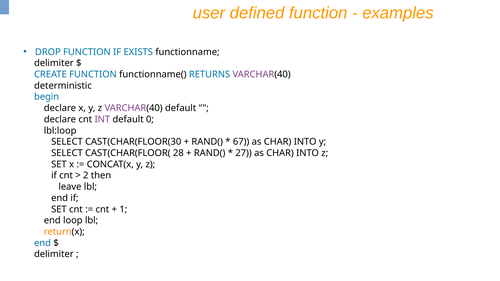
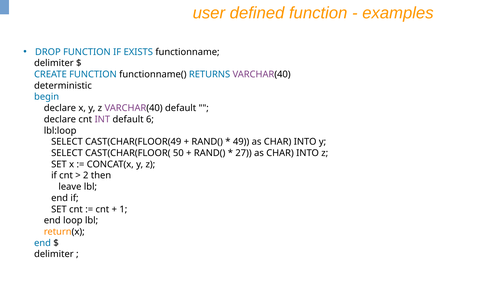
0: 0 -> 6
CAST(CHAR(FLOOR(30: CAST(CHAR(FLOOR(30 -> CAST(CHAR(FLOOR(49
67: 67 -> 49
28: 28 -> 50
